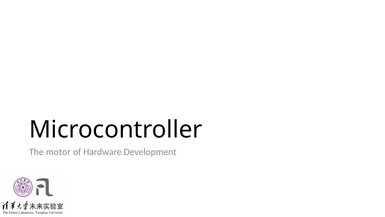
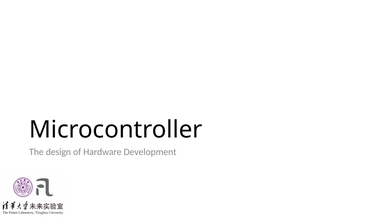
motor: motor -> design
